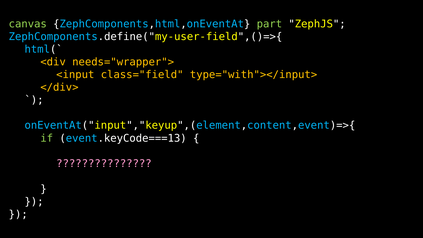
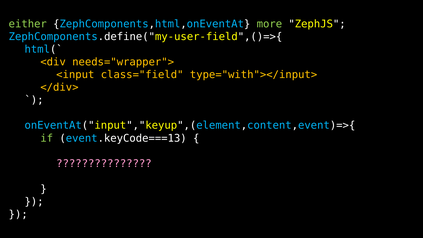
canvas: canvas -> either
part: part -> more
